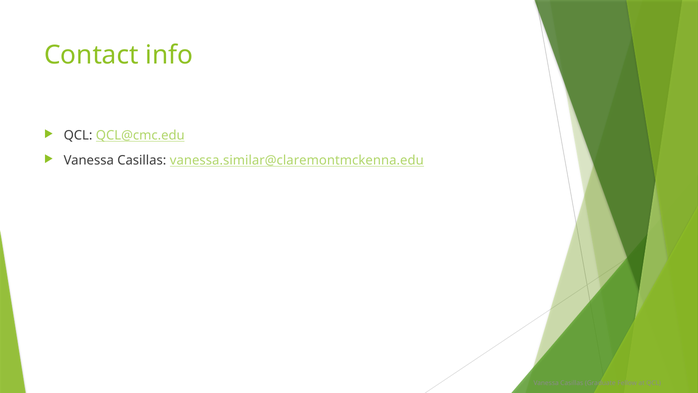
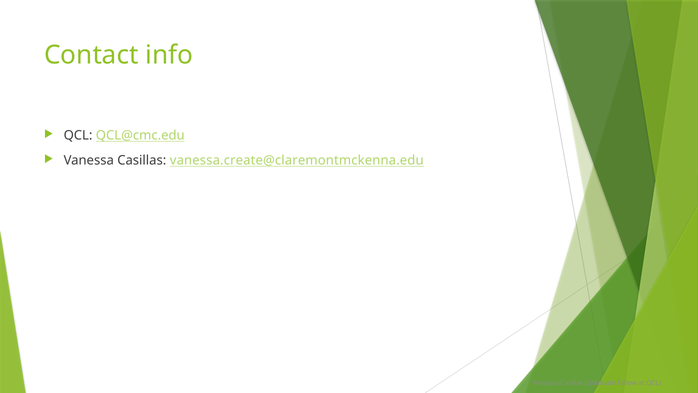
vanessa.similar@claremontmckenna.edu: vanessa.similar@claremontmckenna.edu -> vanessa.create@claremontmckenna.edu
